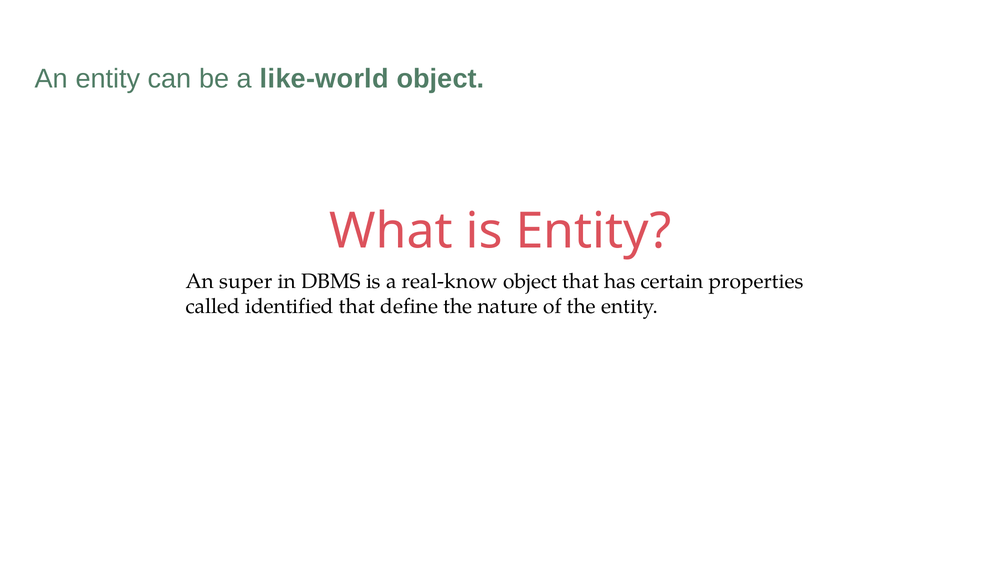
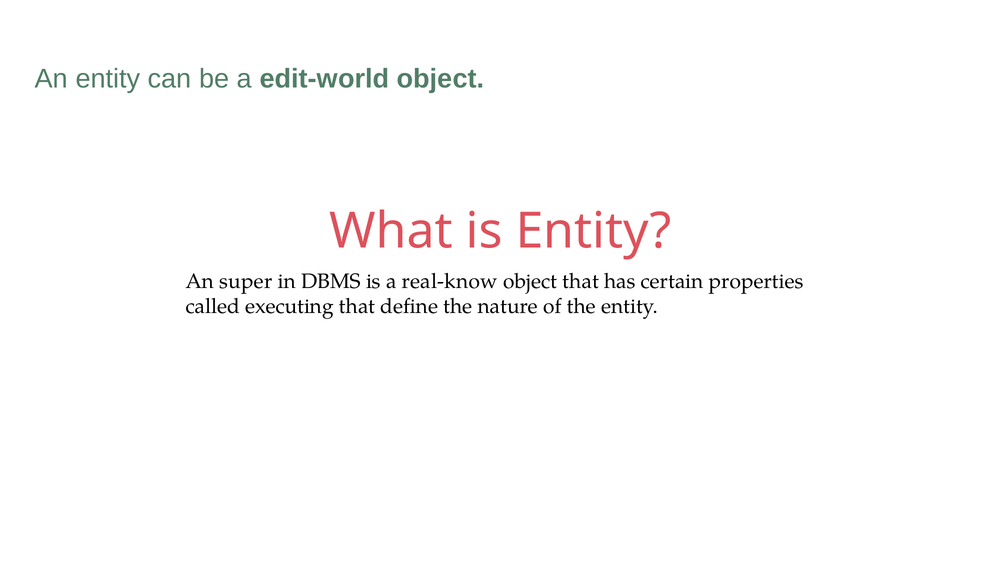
like-world: like-world -> edit-world
identified: identified -> executing
